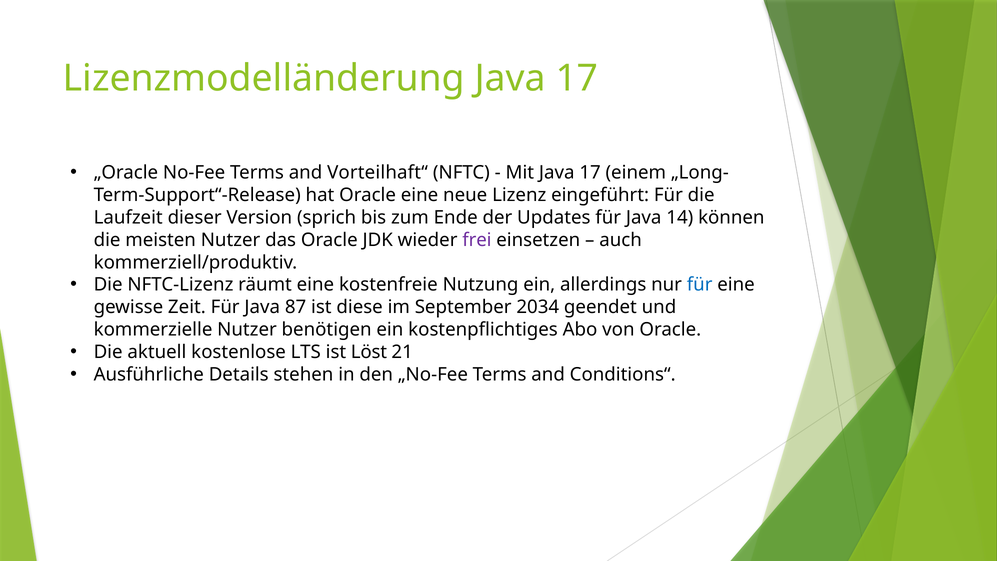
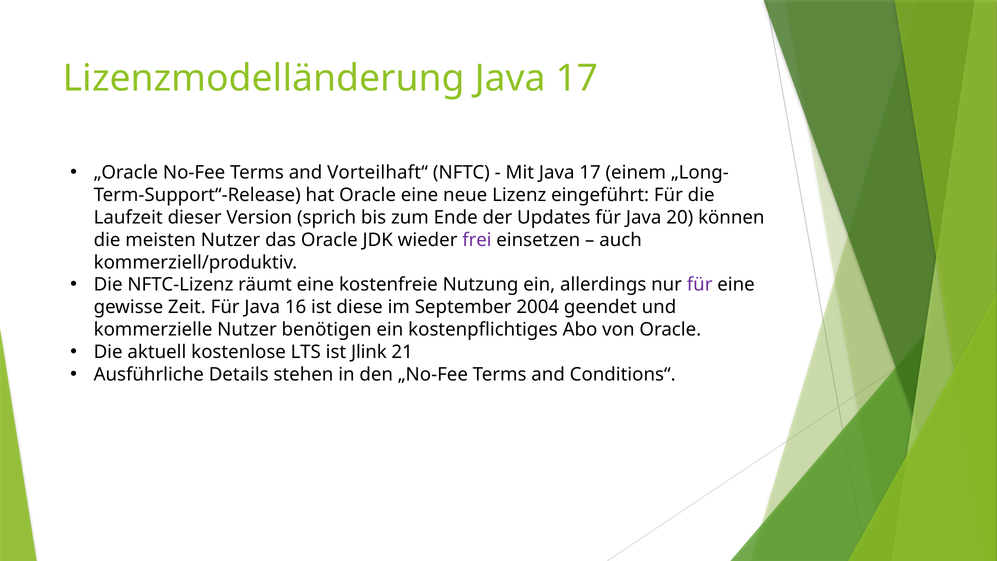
14: 14 -> 20
für at (700, 285) colour: blue -> purple
87: 87 -> 16
2034: 2034 -> 2004
Löst: Löst -> Jlink
